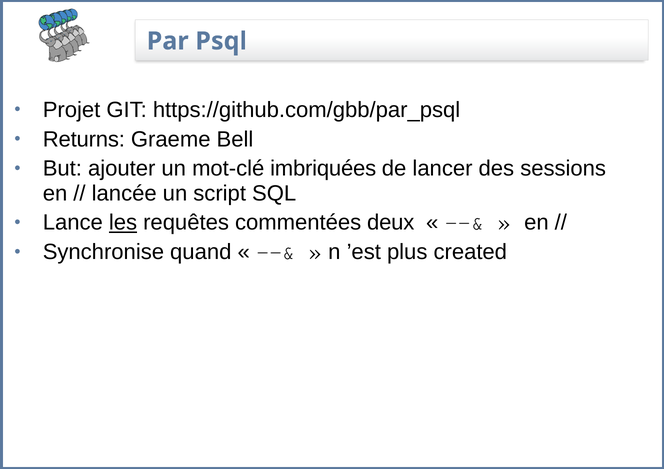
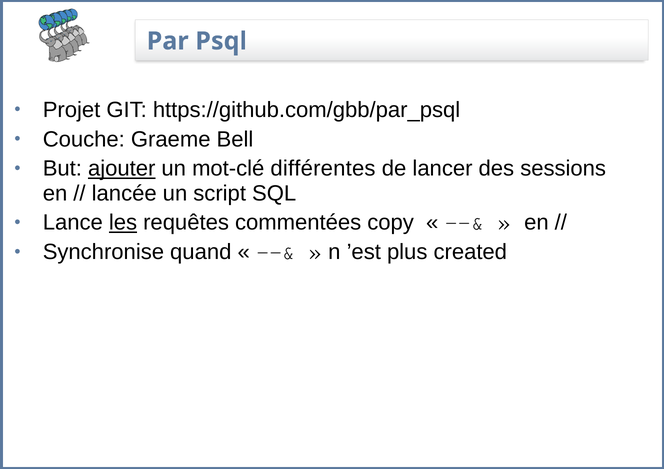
Returns: Returns -> Couche
ajouter underline: none -> present
imbriquées: imbriquées -> différentes
deux: deux -> copy
